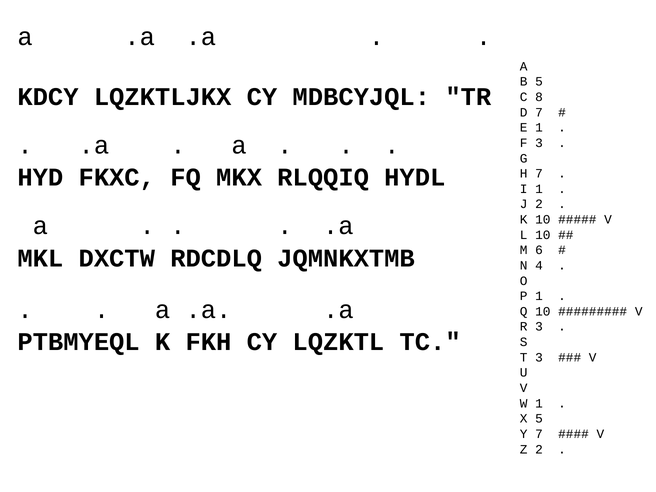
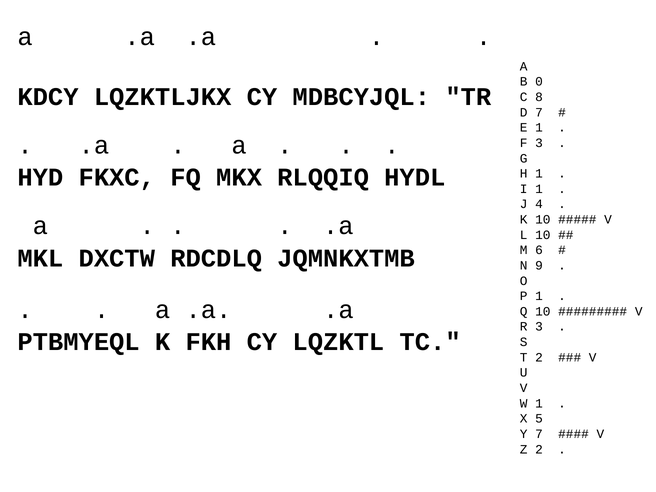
B 5: 5 -> 0
H 7: 7 -> 1
J 2: 2 -> 4
4: 4 -> 9
T 3: 3 -> 2
